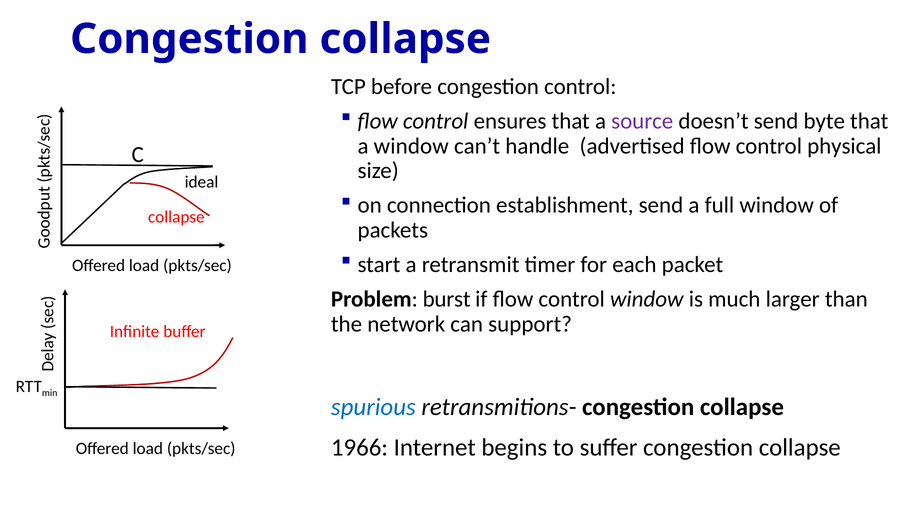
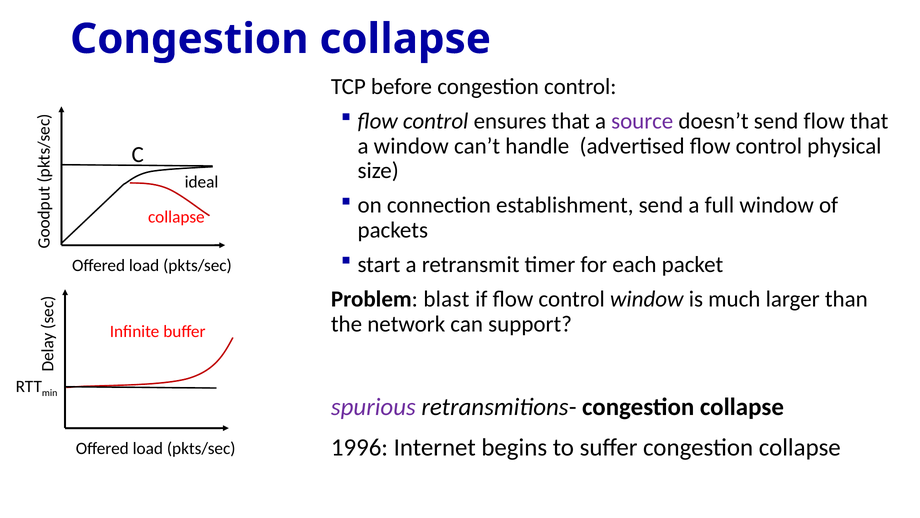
send byte: byte -> flow
burst: burst -> blast
spurious colour: blue -> purple
1966: 1966 -> 1996
